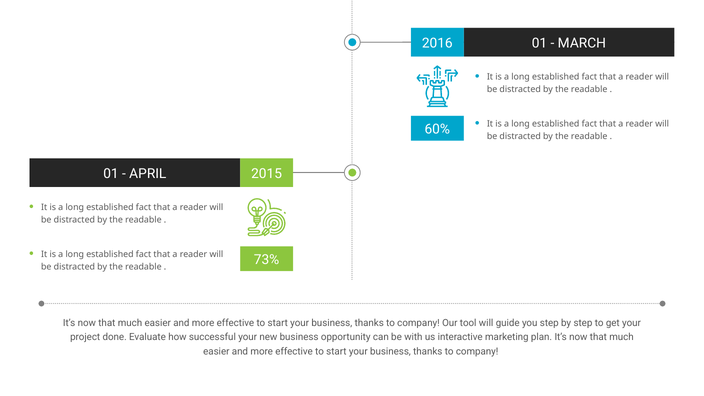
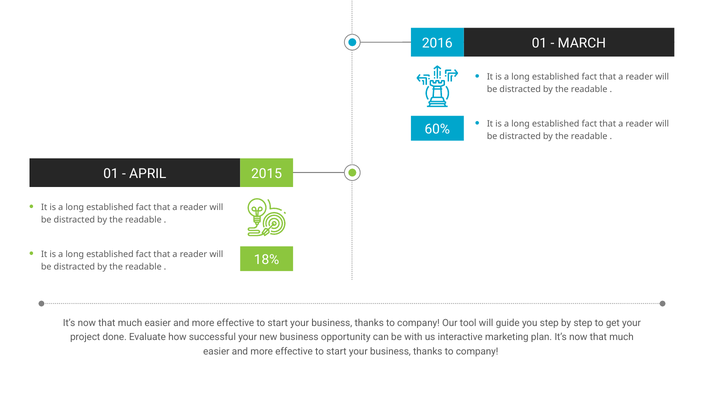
73%: 73% -> 18%
